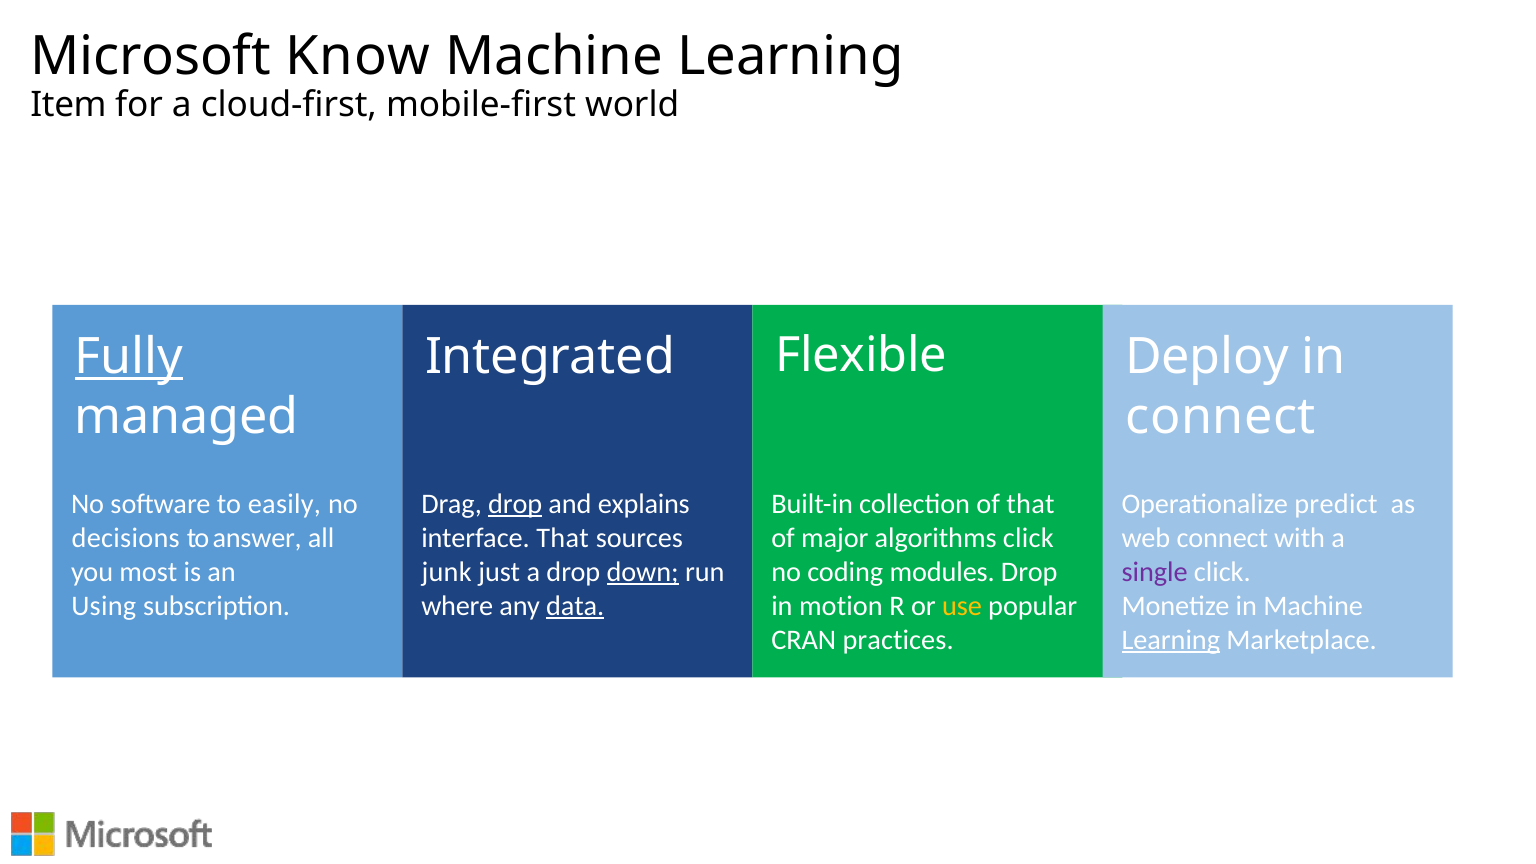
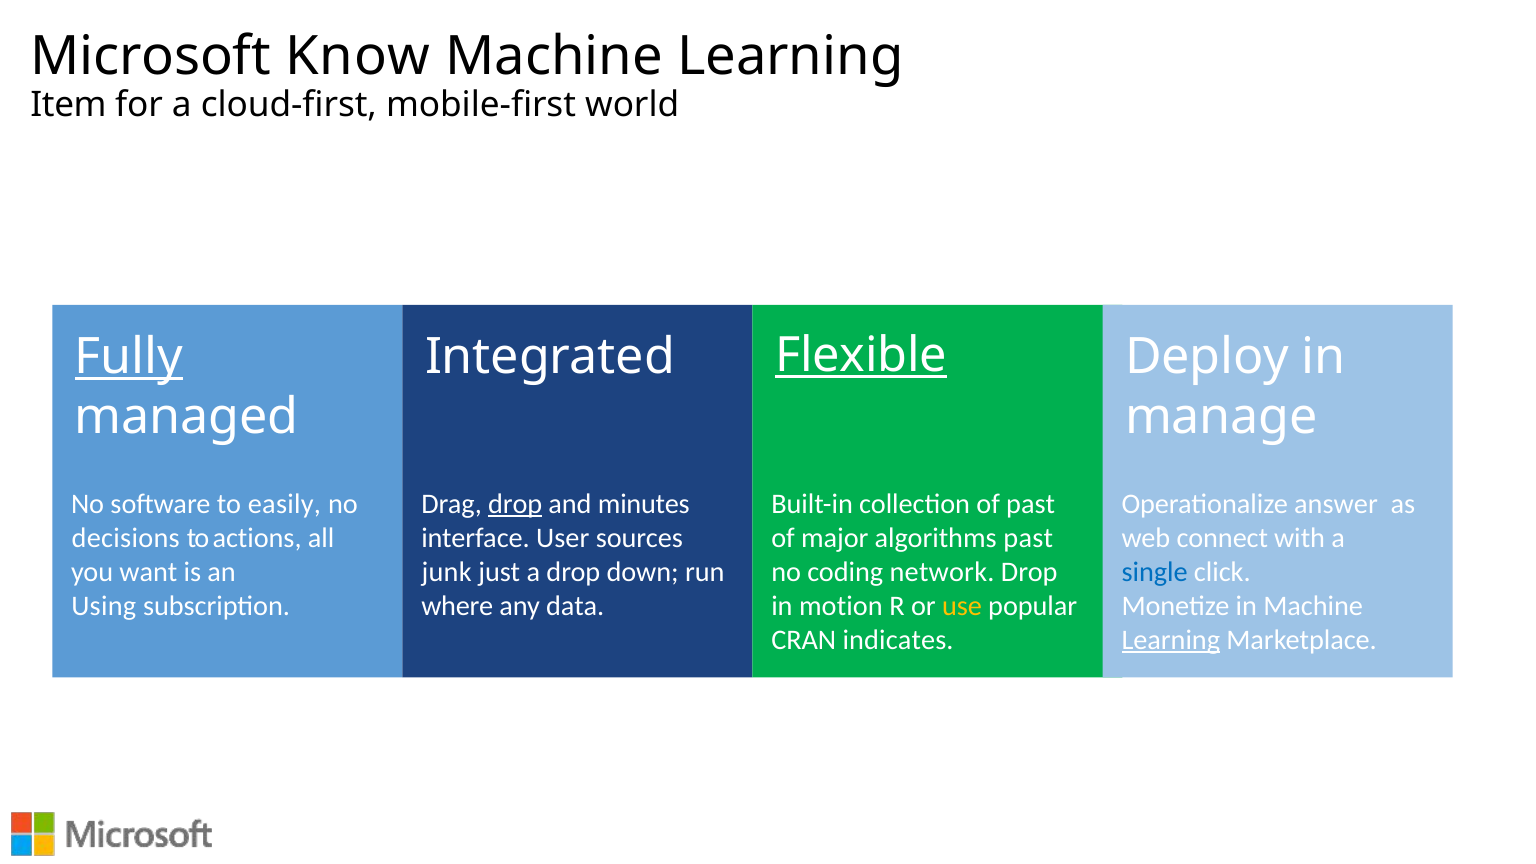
Flexible underline: none -> present
connect at (1221, 417): connect -> manage
explains: explains -> minutes
of that: that -> past
predict: predict -> answer
answer: answer -> actions
interface That: That -> User
algorithms click: click -> past
most: most -> want
down underline: present -> none
modules: modules -> network
single colour: purple -> blue
data underline: present -> none
practices: practices -> indicates
